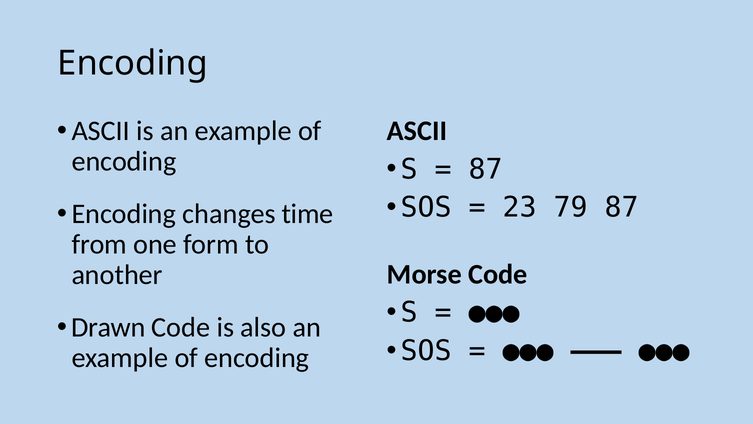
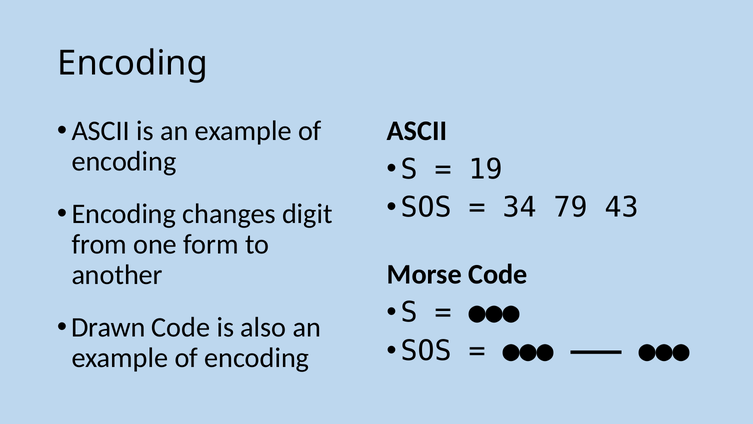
87 at (486, 169): 87 -> 19
23: 23 -> 34
79 87: 87 -> 43
time: time -> digit
